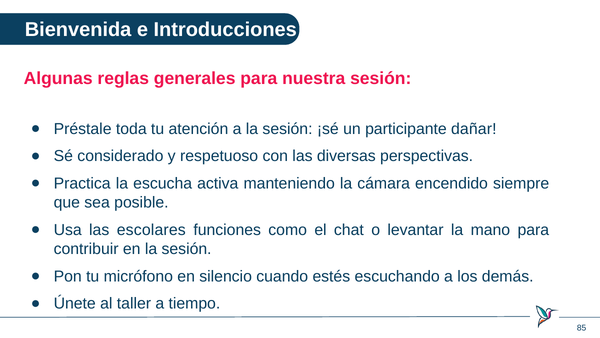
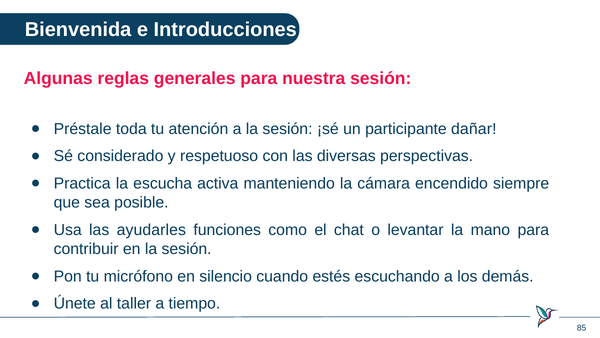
escolares: escolares -> ayudarles
